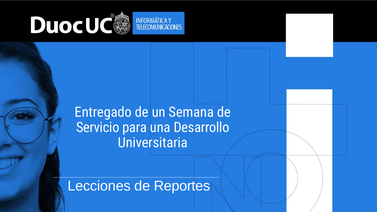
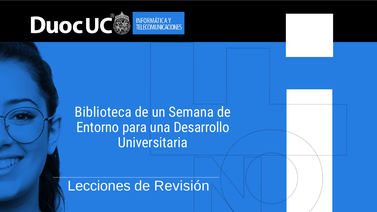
Entregado: Entregado -> Biblioteca
Servicio: Servicio -> Entorno
Reportes: Reportes -> Revisión
